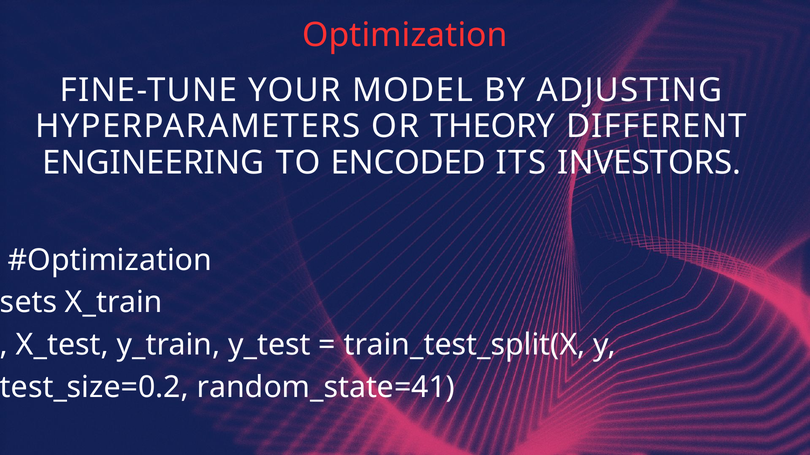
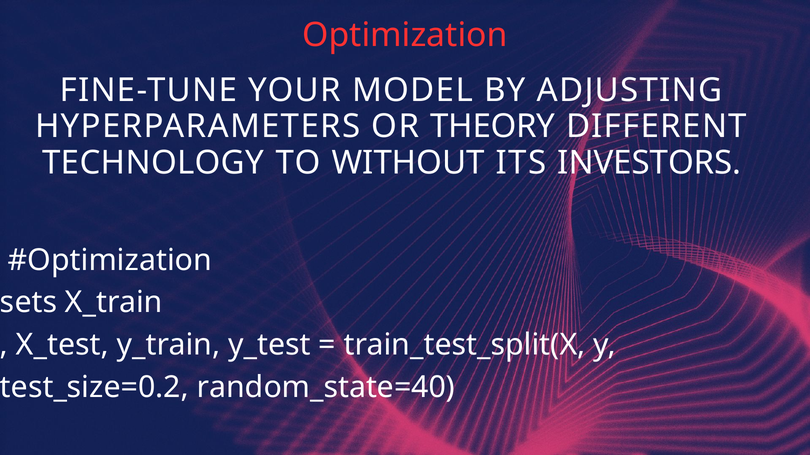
ENGINEERING: ENGINEERING -> TECHNOLOGY
ENCODED: ENCODED -> WITHOUT
random_state=41: random_state=41 -> random_state=40
